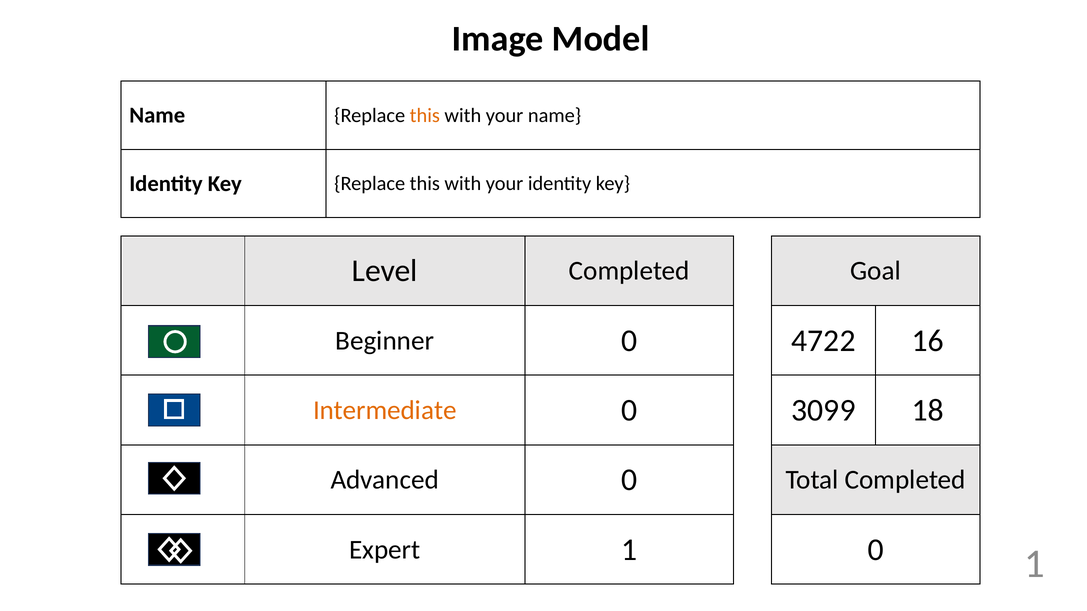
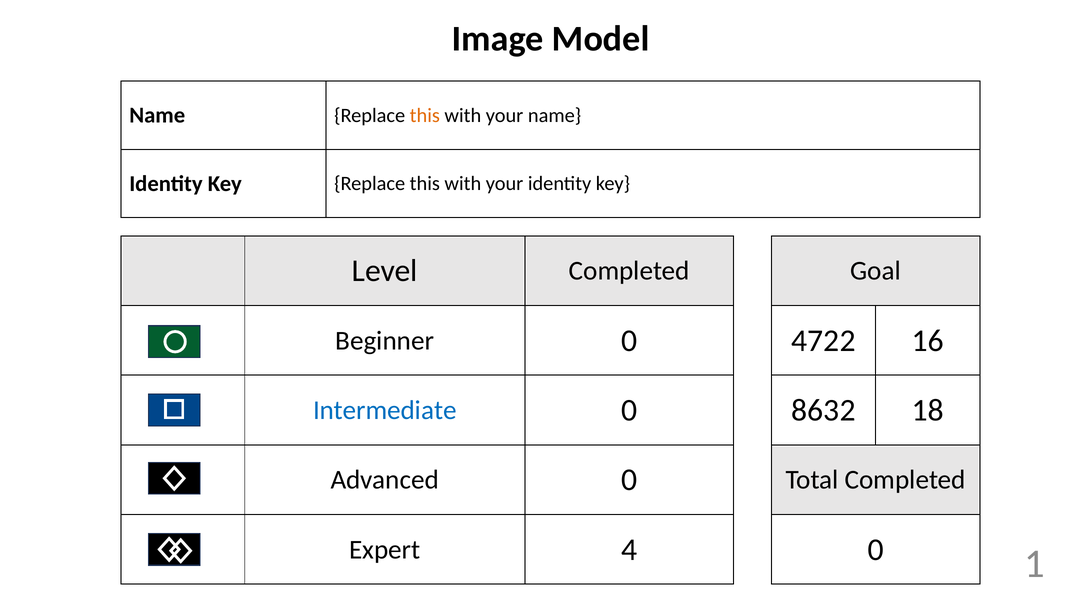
3099: 3099 -> 8632
Intermediate colour: orange -> blue
Expert 1: 1 -> 4
